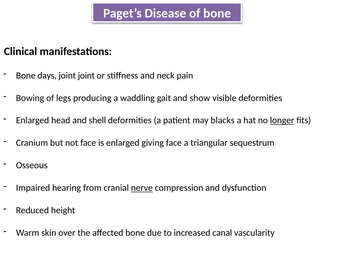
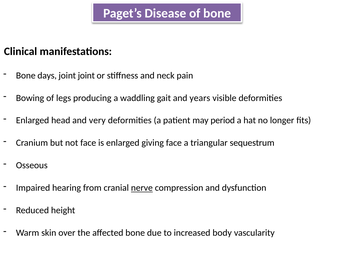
show: show -> years
shell: shell -> very
blacks: blacks -> period
longer underline: present -> none
canal: canal -> body
